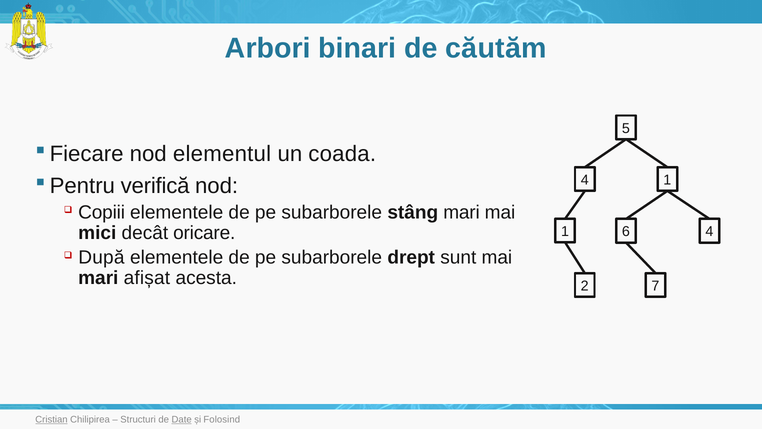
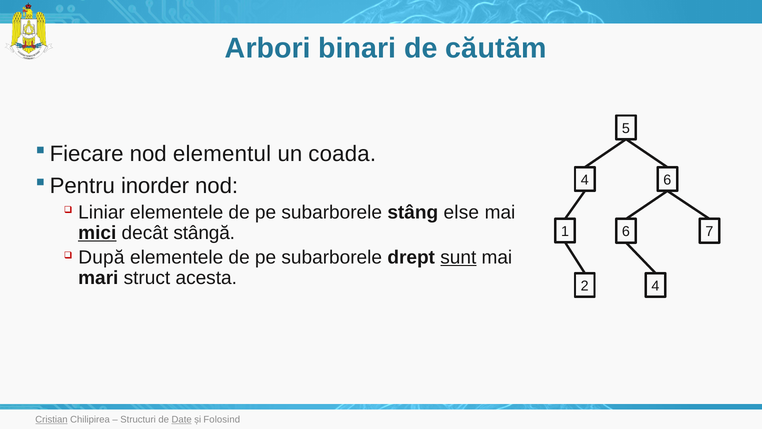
4 1: 1 -> 6
verifică: verifică -> inorder
Copiii: Copiii -> Liniar
stâng mari: mari -> else
mici underline: none -> present
oricare: oricare -> stângă
6 4: 4 -> 7
sunt underline: none -> present
afișat: afișat -> struct
2 7: 7 -> 4
